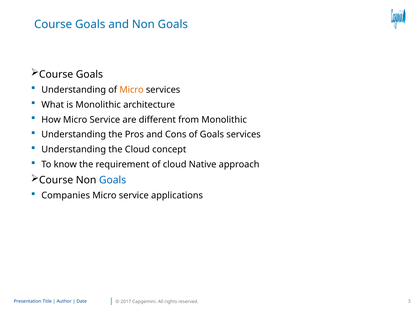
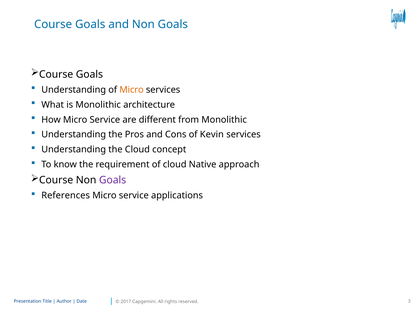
of Goals: Goals -> Kevin
Goals at (113, 180) colour: blue -> purple
Companies: Companies -> References
